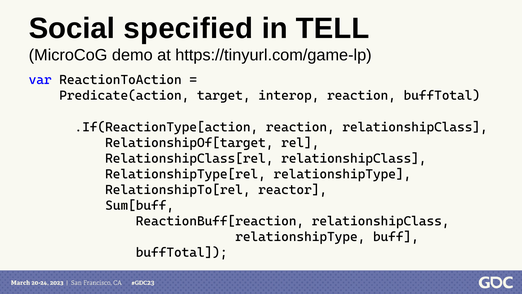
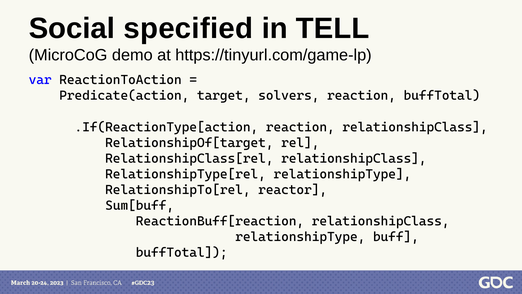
interop: interop -> solvers
